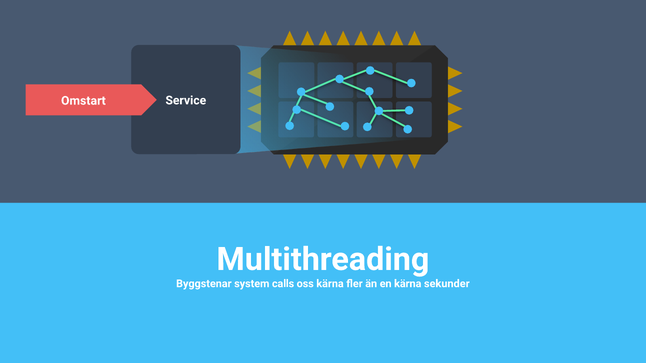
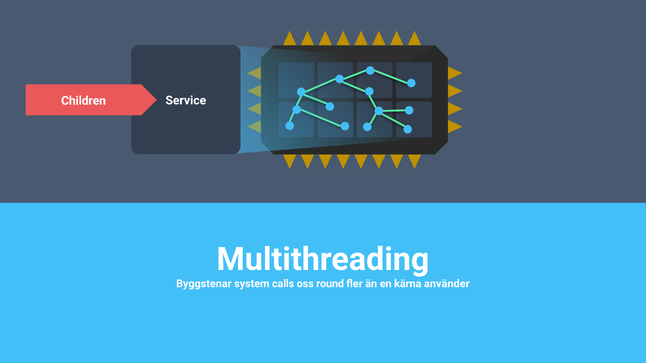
Omstart: Omstart -> Children
oss kärna: kärna -> round
sekunder: sekunder -> använder
